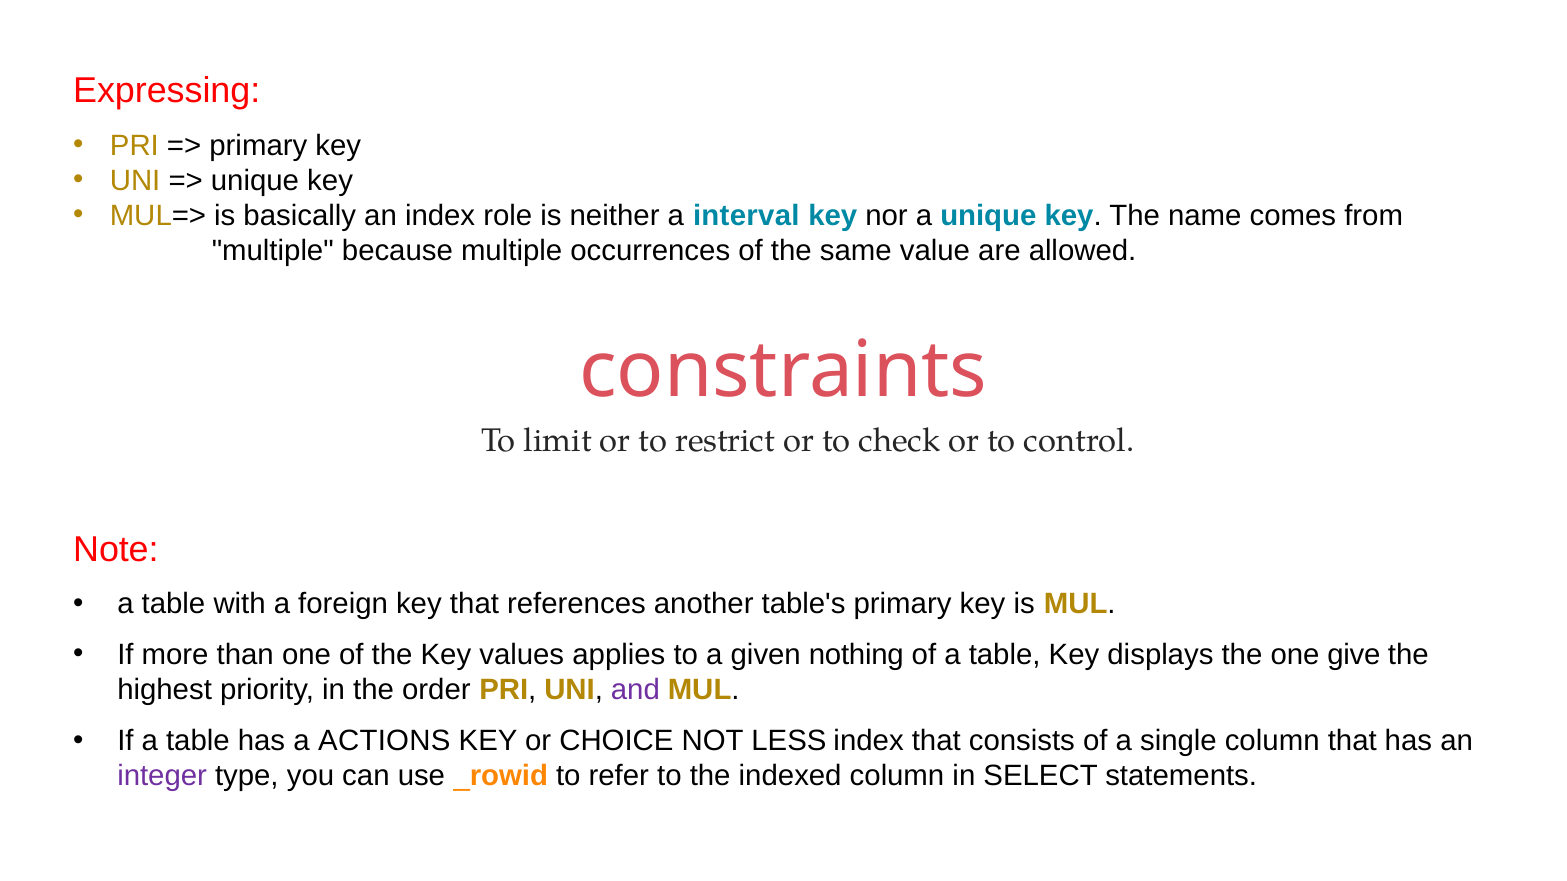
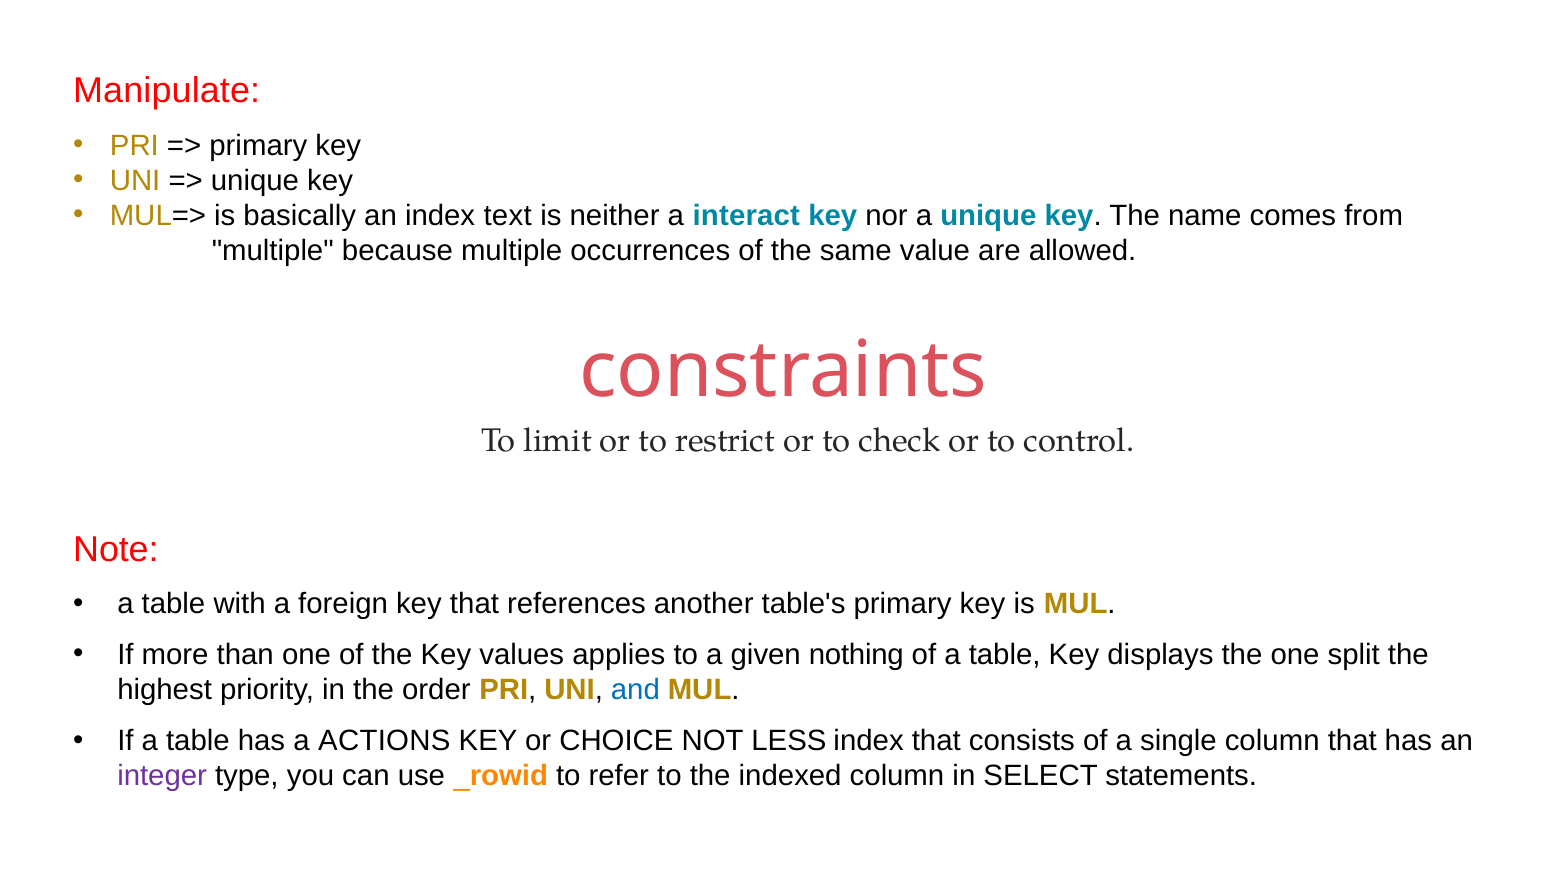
Expressing: Expressing -> Manipulate
role: role -> text
interval: interval -> interact
give: give -> split
and colour: purple -> blue
